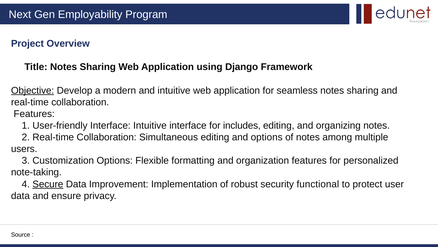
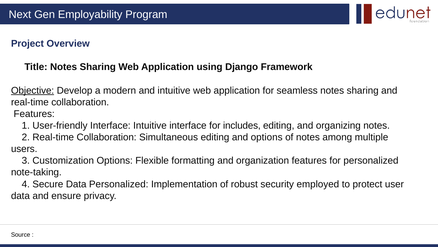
Secure underline: present -> none
Data Improvement: Improvement -> Personalized
functional: functional -> employed
